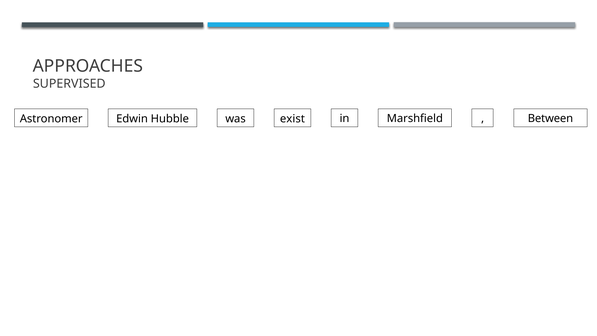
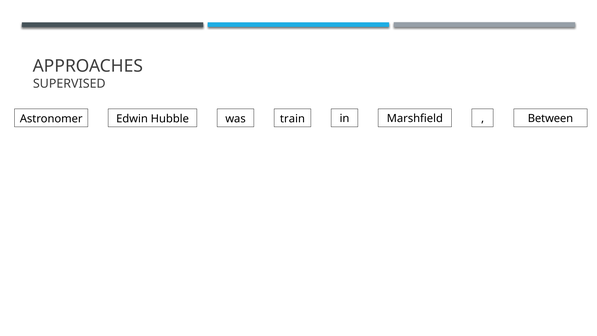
exist: exist -> train
